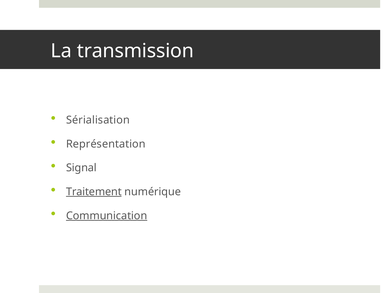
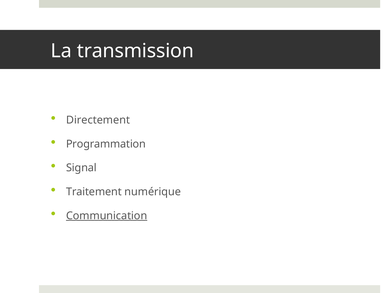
Sérialisation: Sérialisation -> Directement
Représentation: Représentation -> Programmation
Traitement underline: present -> none
